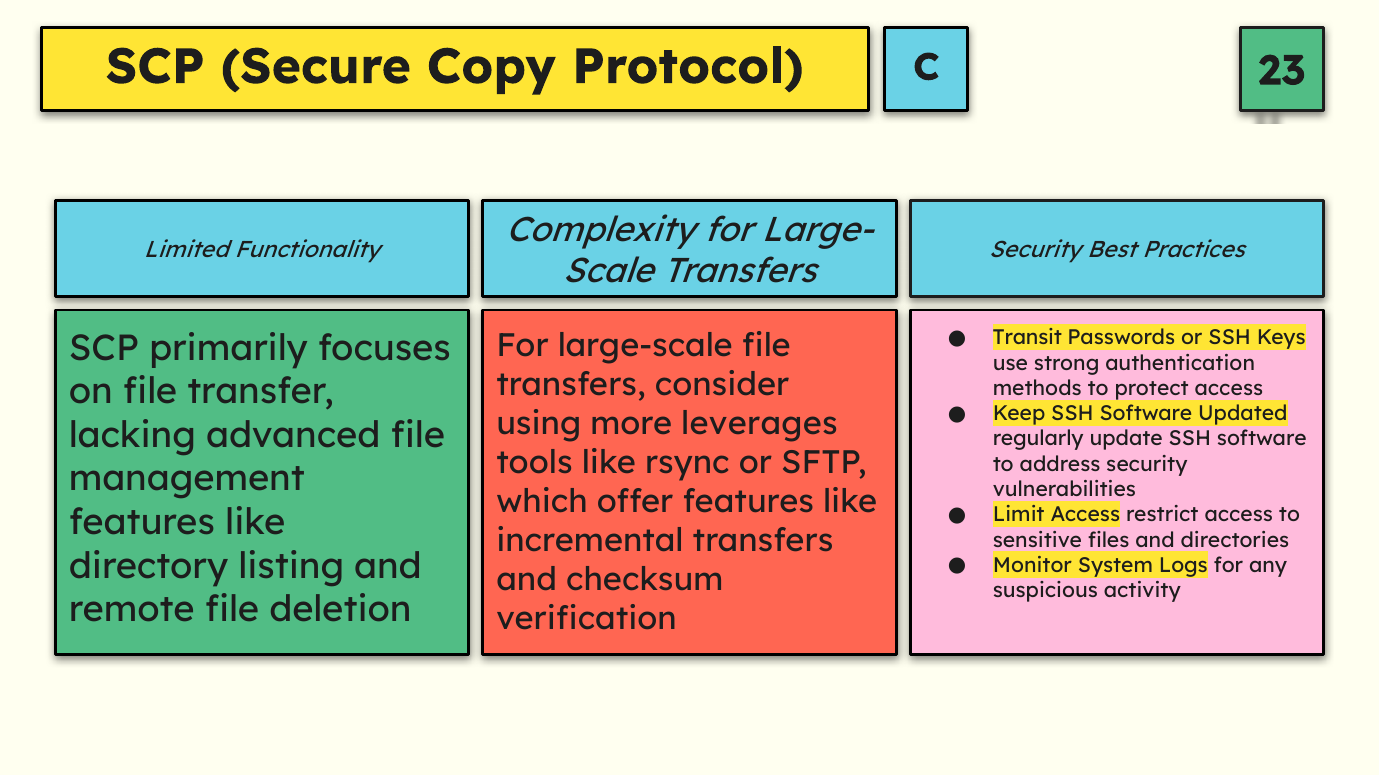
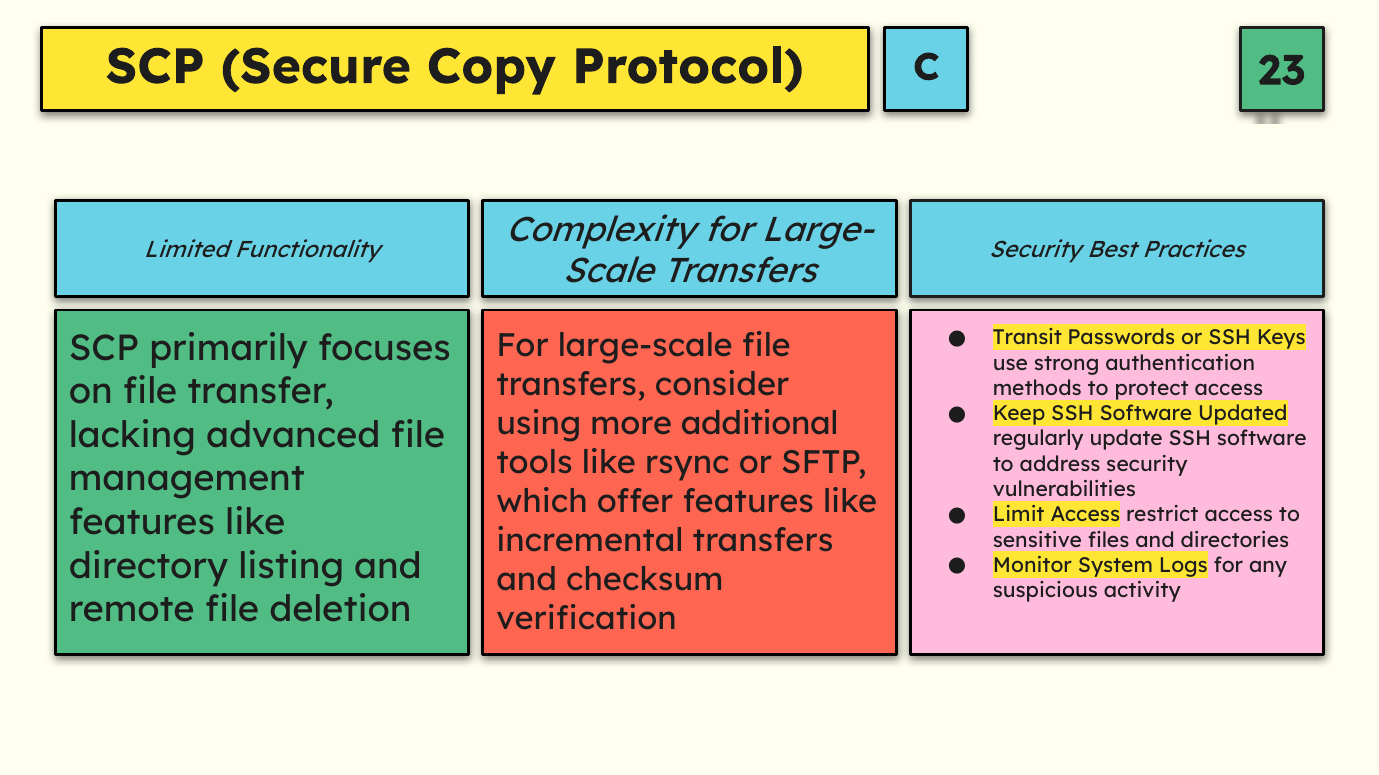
leverages: leverages -> additional
